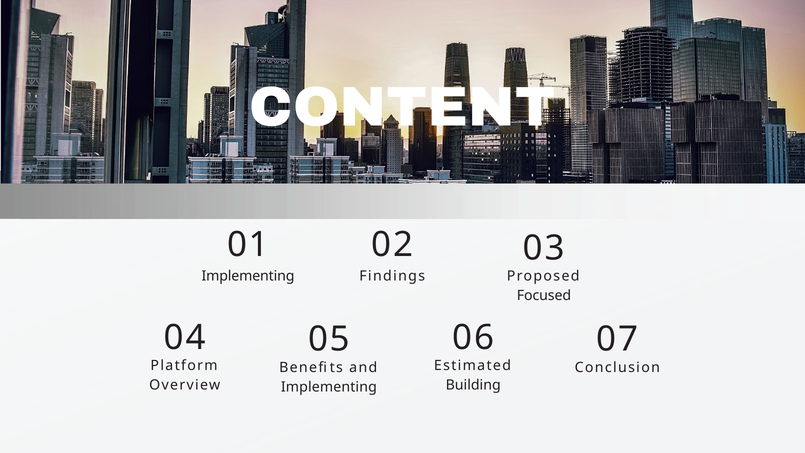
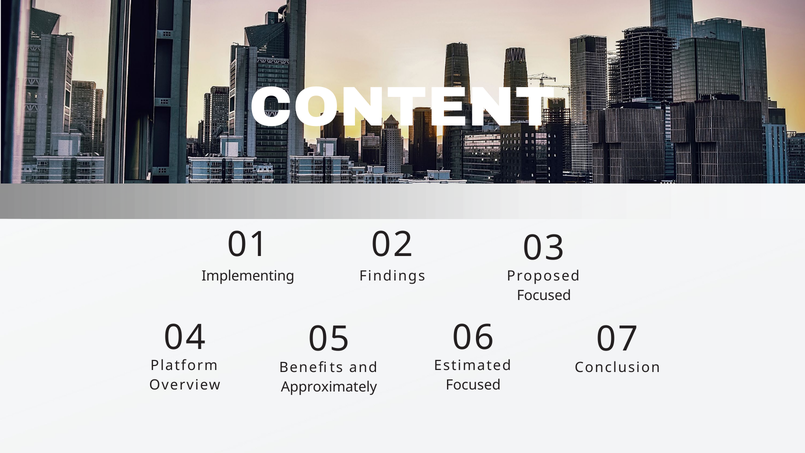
Building at (473, 385): Building -> Focused
Implementing at (329, 387): Implementing -> Approximately
